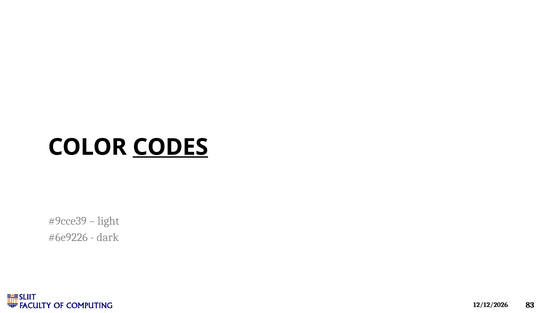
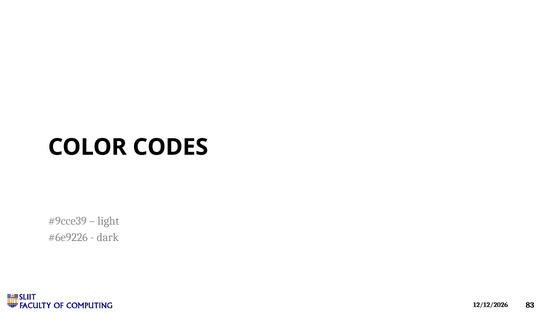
CODES underline: present -> none
